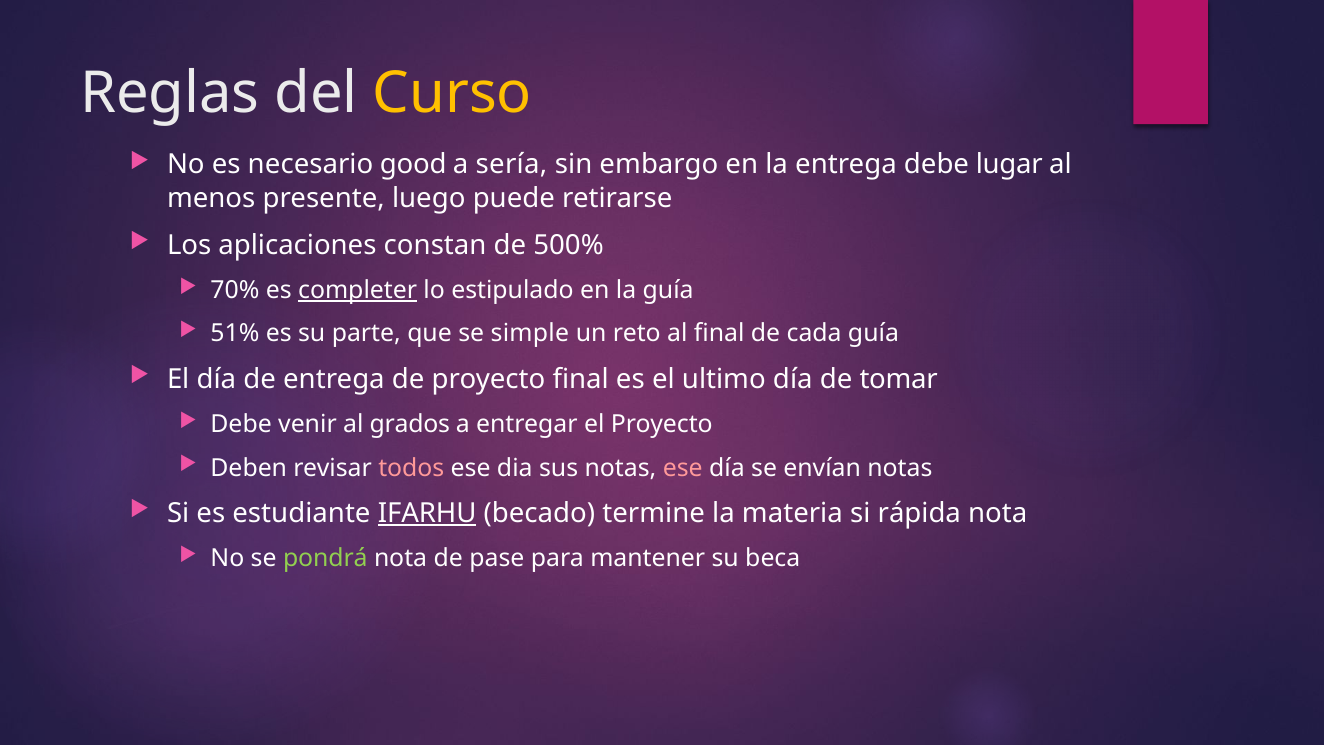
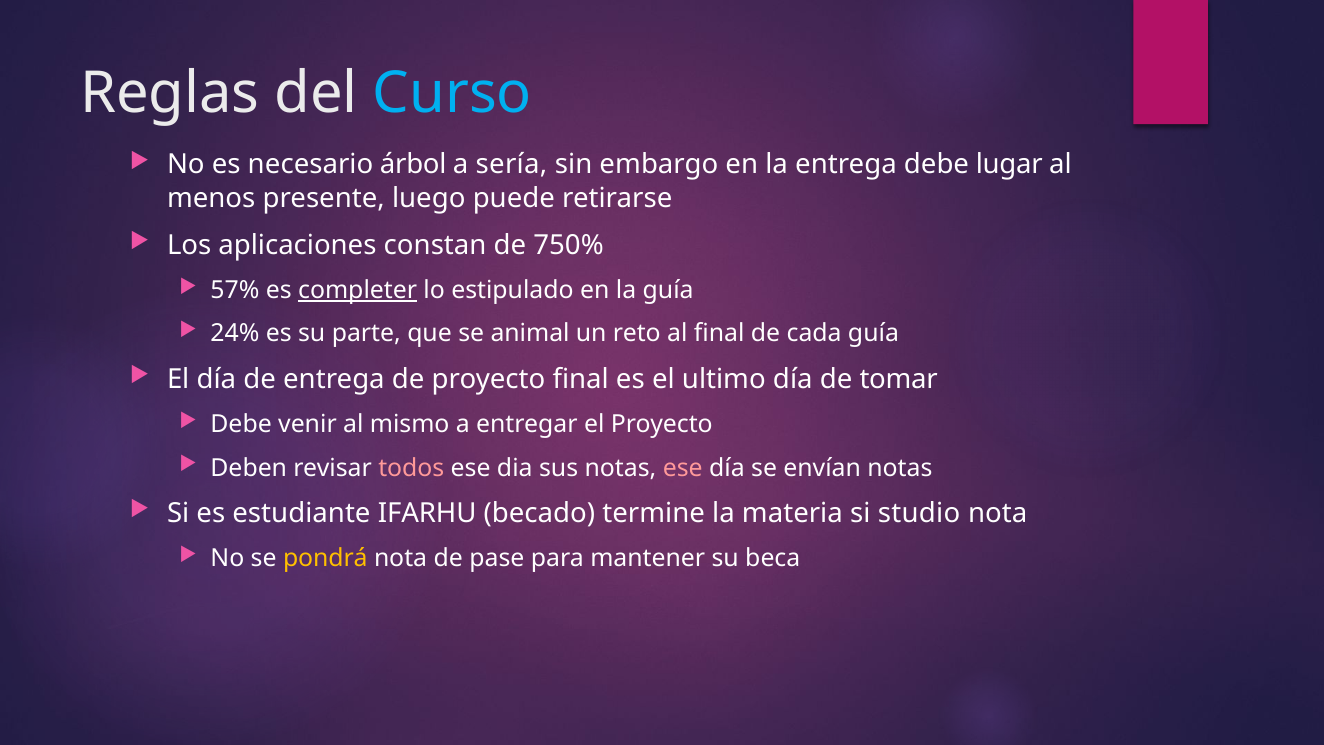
Curso colour: yellow -> light blue
good: good -> árbol
500%: 500% -> 750%
70%: 70% -> 57%
51%: 51% -> 24%
simple: simple -> animal
grados: grados -> mismo
IFARHU underline: present -> none
rápida: rápida -> studio
pondrá colour: light green -> yellow
